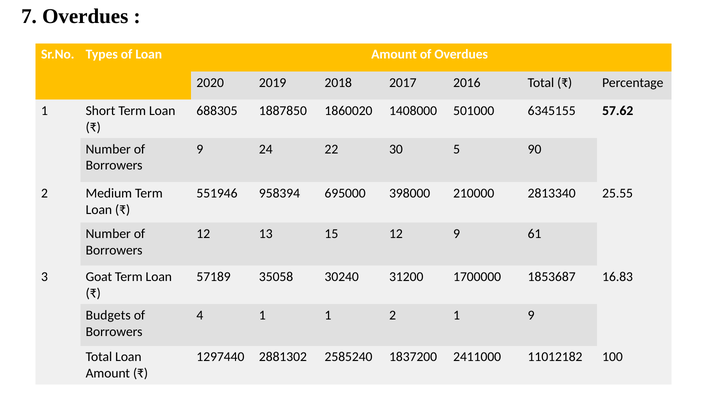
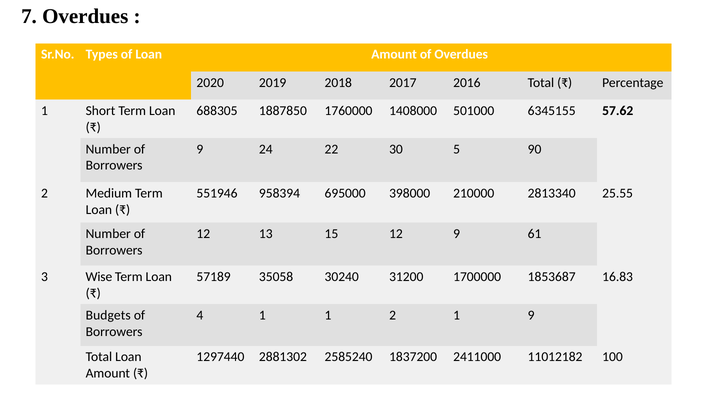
1860020: 1860020 -> 1760000
Goat: Goat -> Wise
